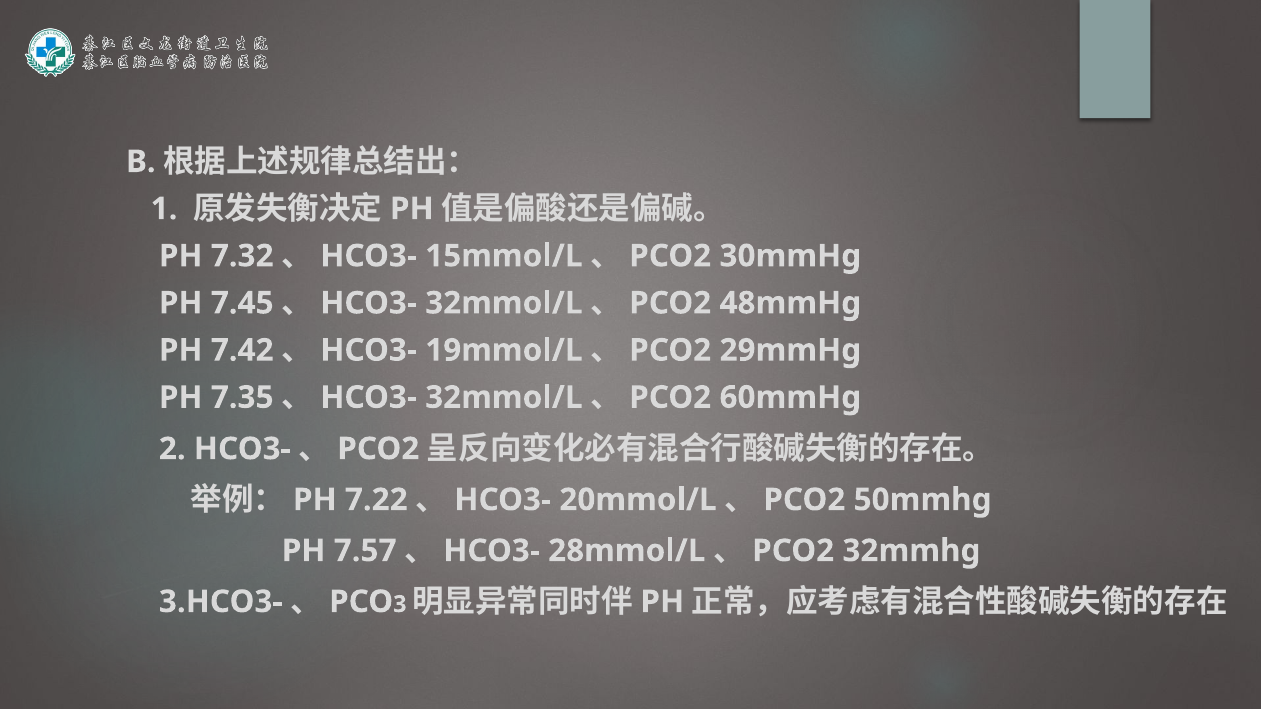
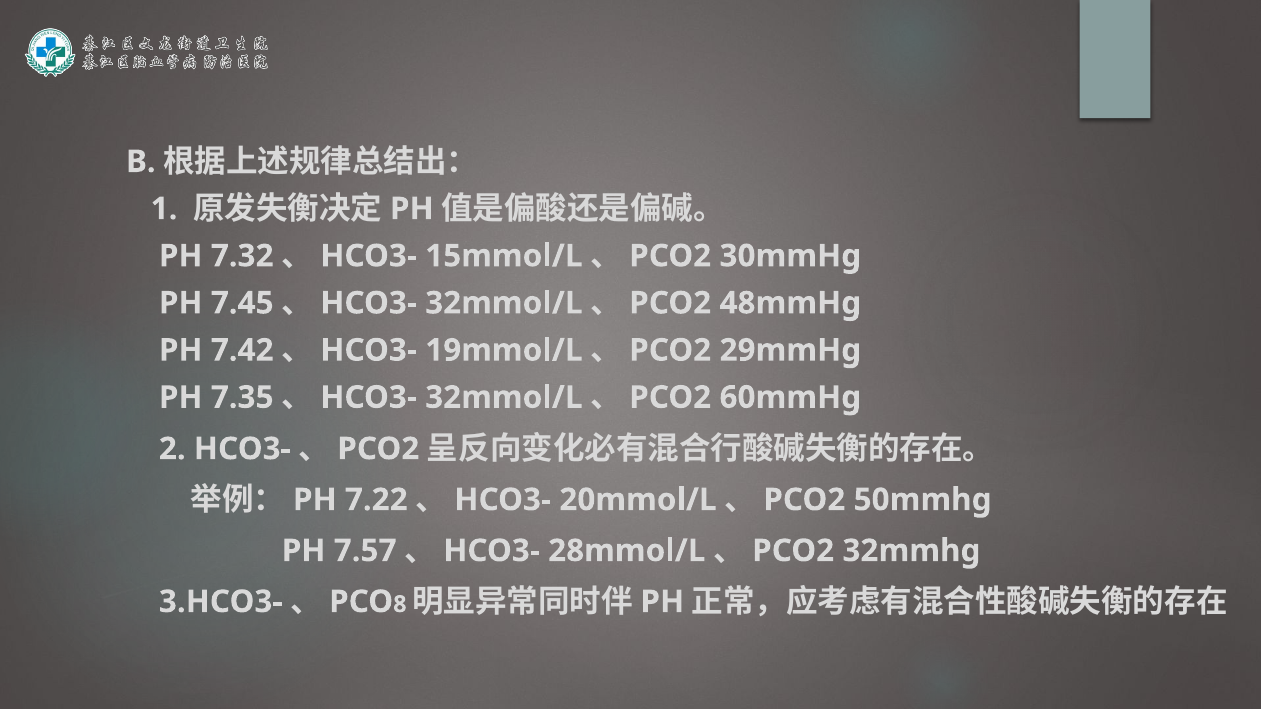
3: 3 -> 8
